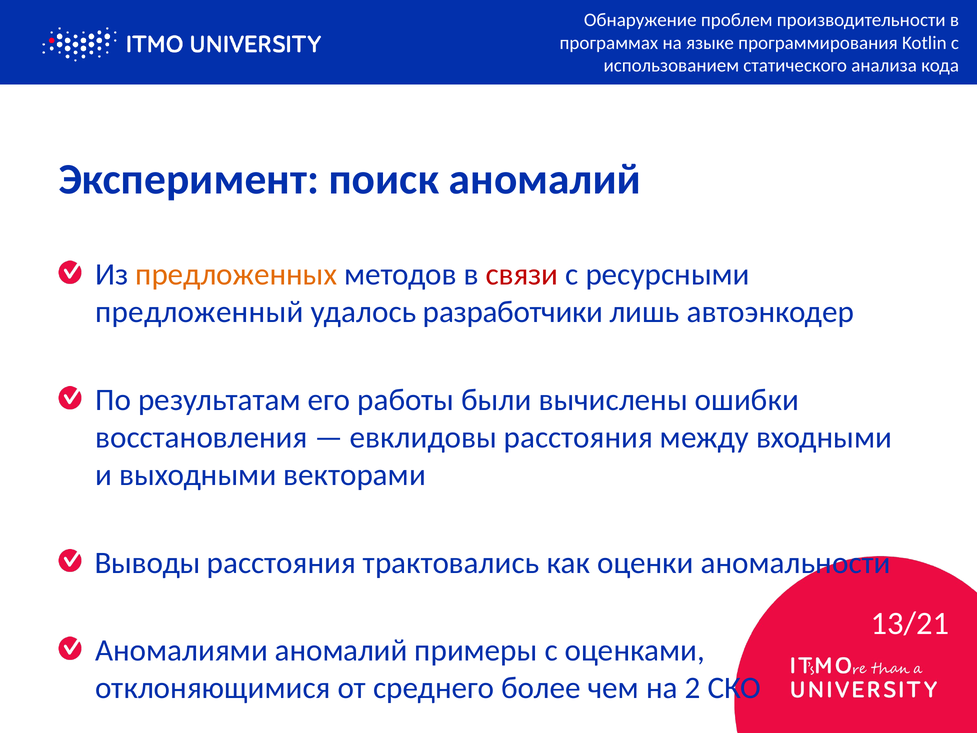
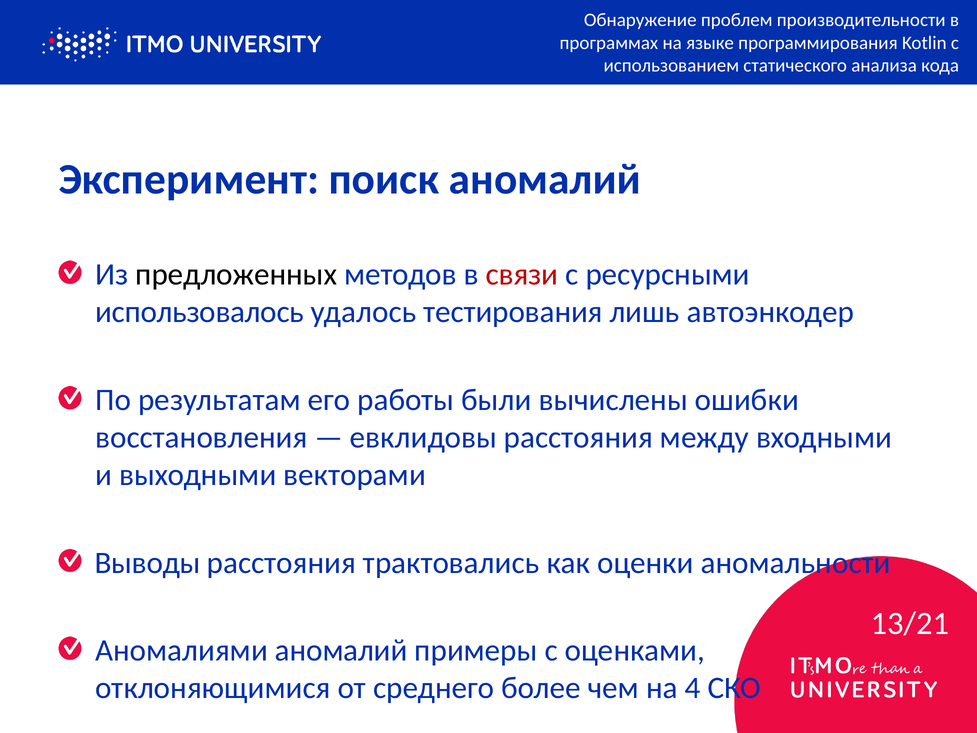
предложенных colour: orange -> black
предложенный: предложенный -> использовалось
разработчики: разработчики -> тестирования
2: 2 -> 4
